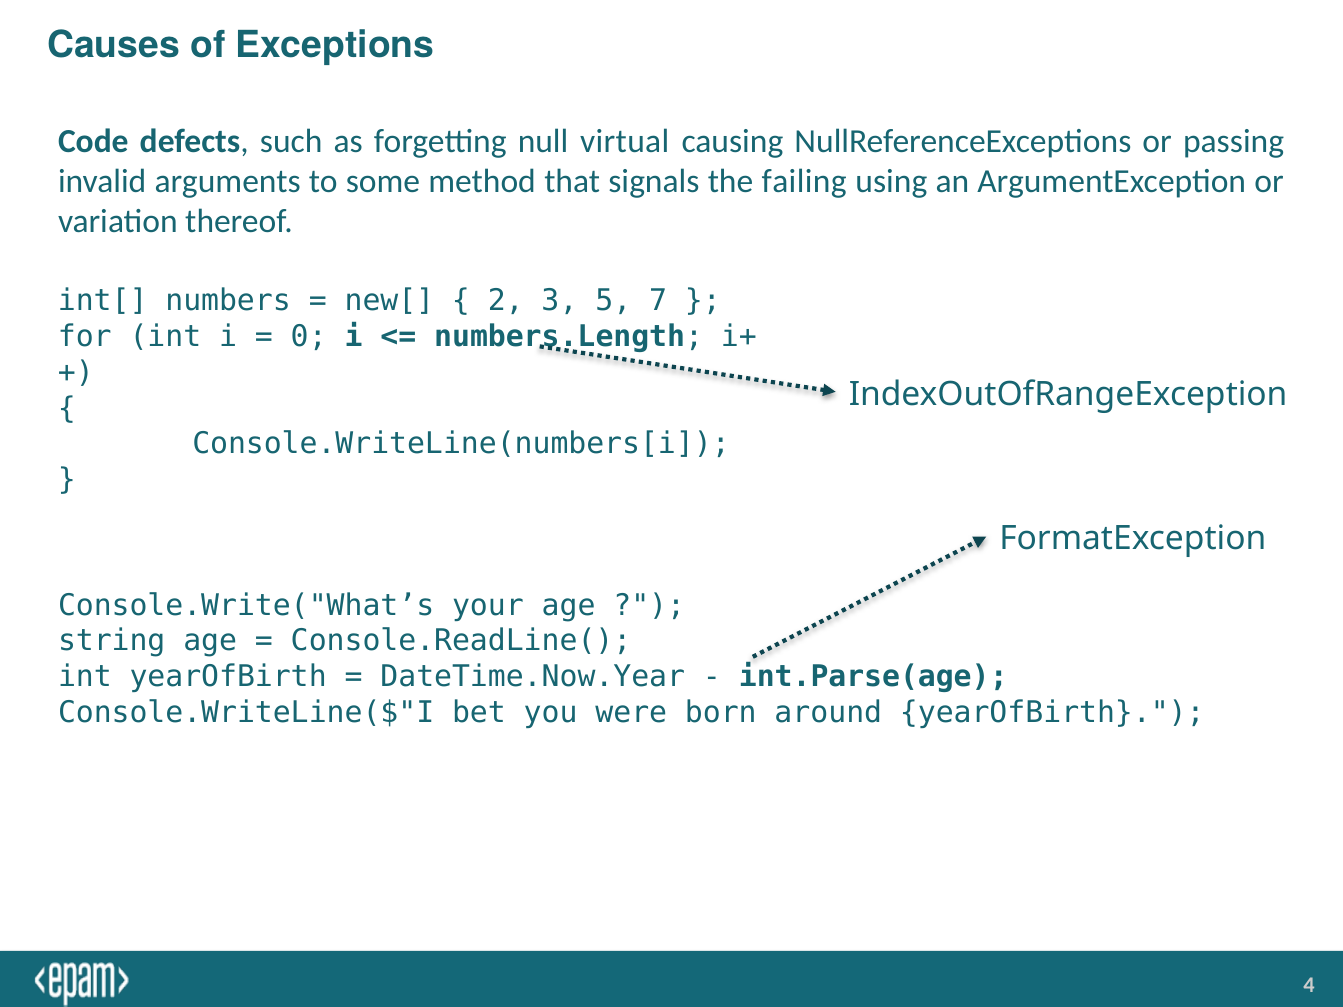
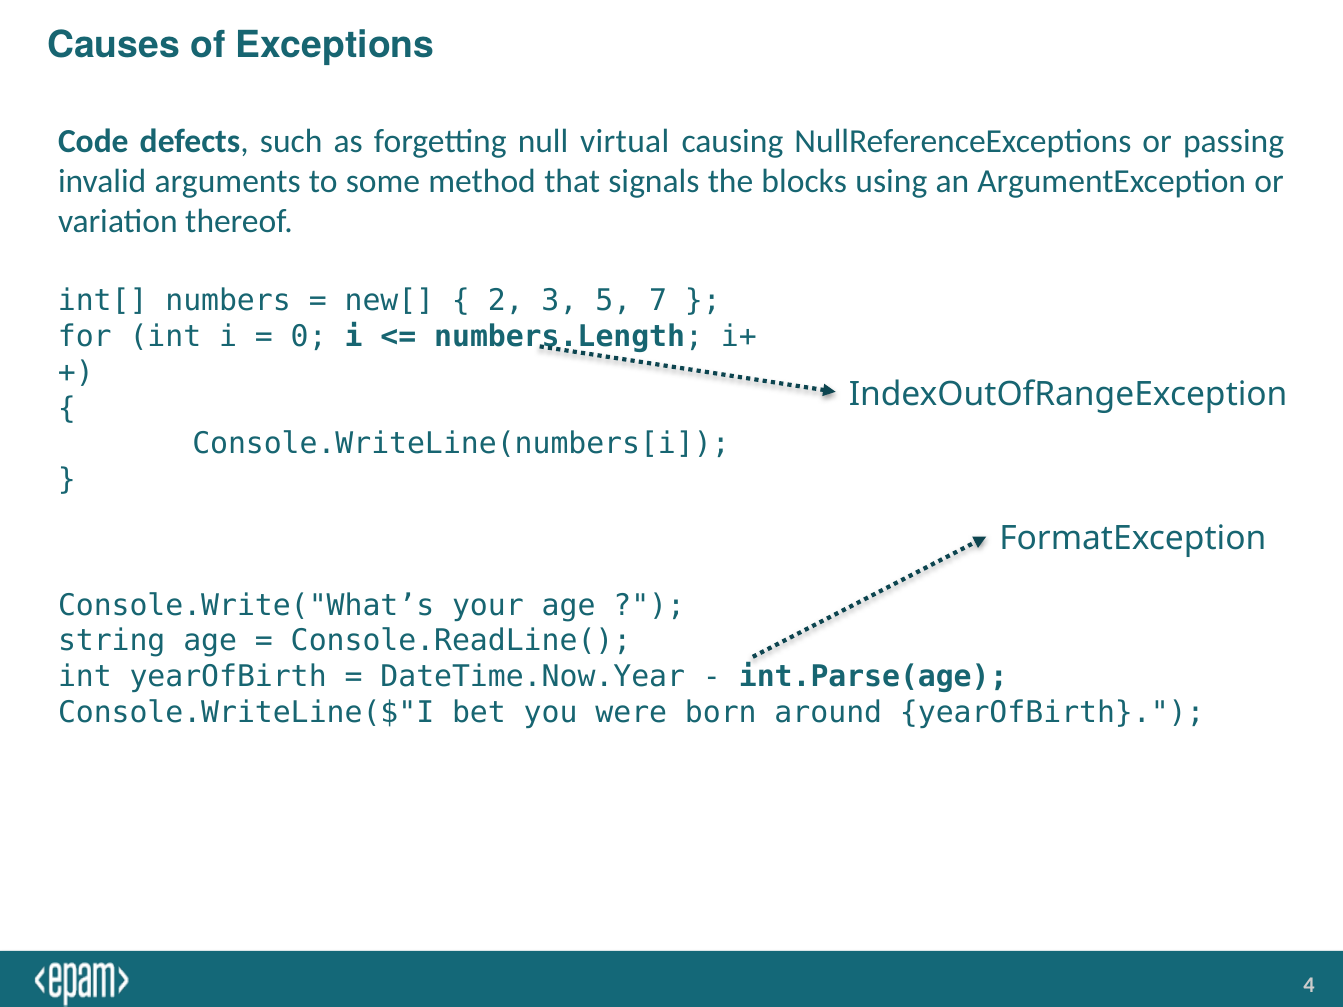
failing: failing -> blocks
